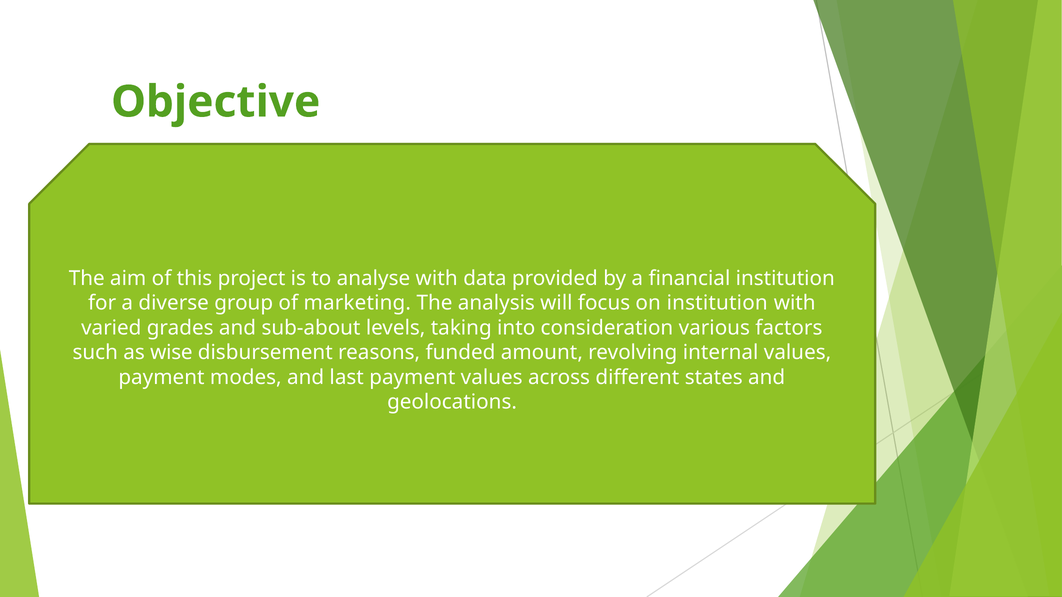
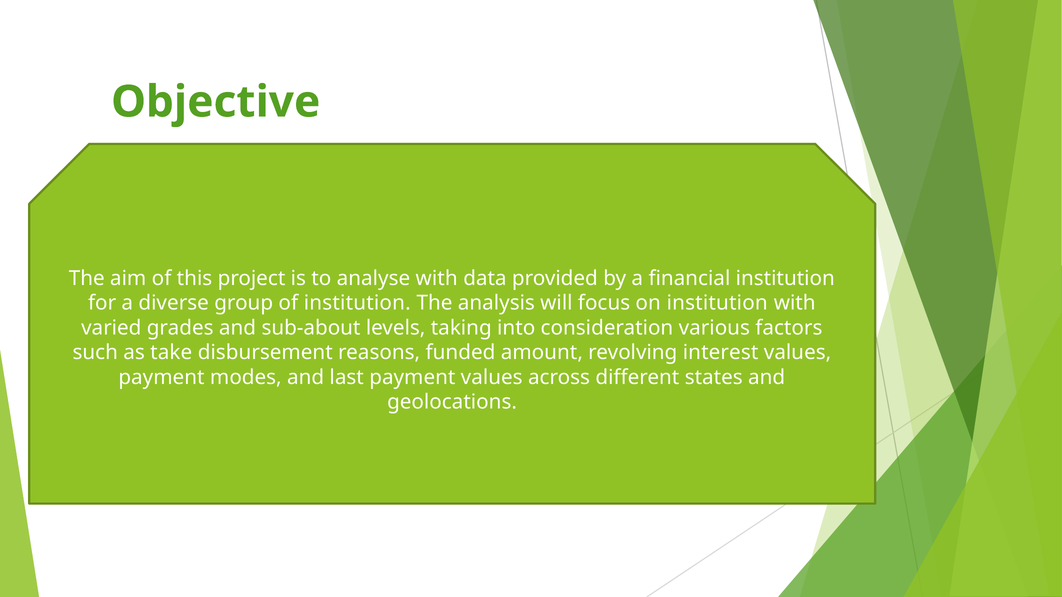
of marketing: marketing -> institution
wise: wise -> take
internal: internal -> interest
